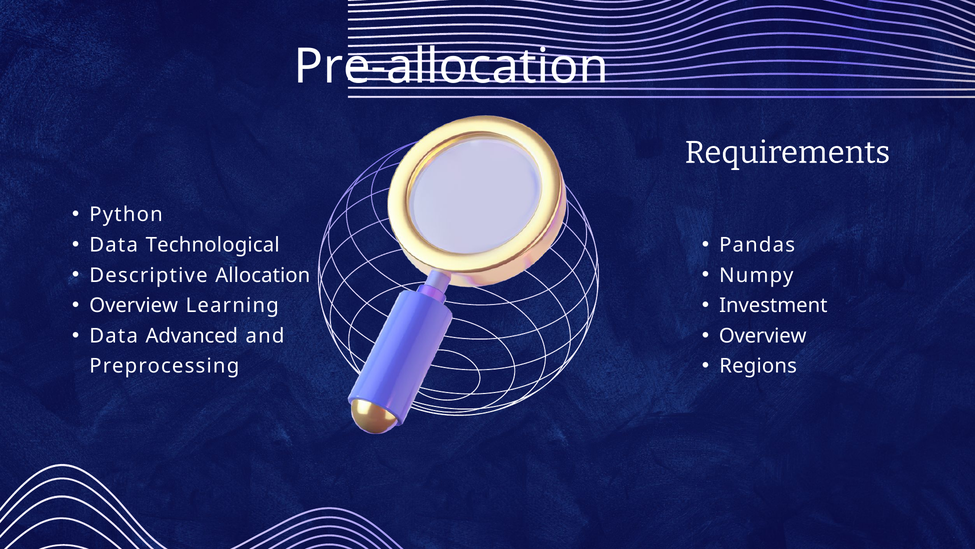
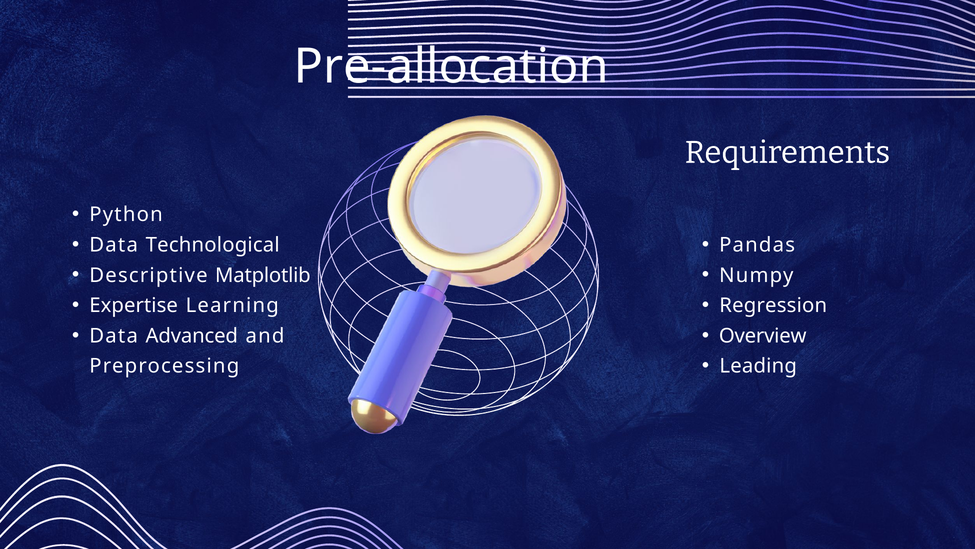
Allocation: Allocation -> Matplotlib
Overview at (134, 305): Overview -> Expertise
Investment: Investment -> Regression
Regions: Regions -> Leading
